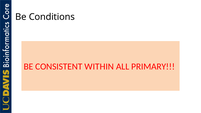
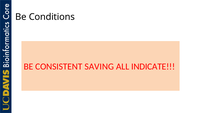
WITHIN: WITHIN -> SAVING
PRIMARY: PRIMARY -> INDICATE
